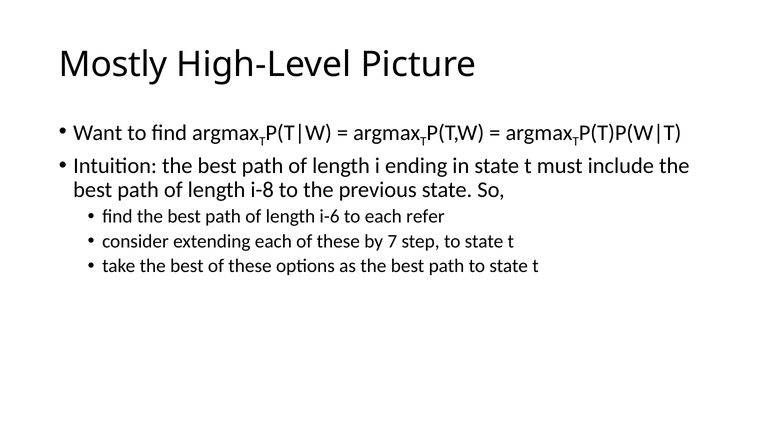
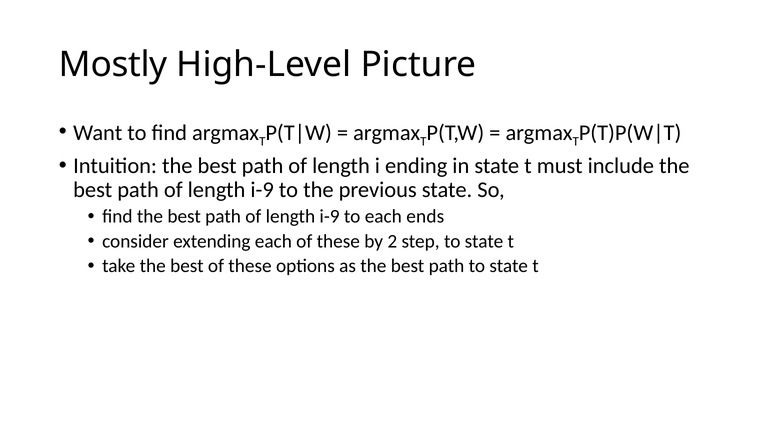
i-8 at (262, 190): i-8 -> i-9
i-6 at (330, 217): i-6 -> i-9
refer: refer -> ends
7: 7 -> 2
